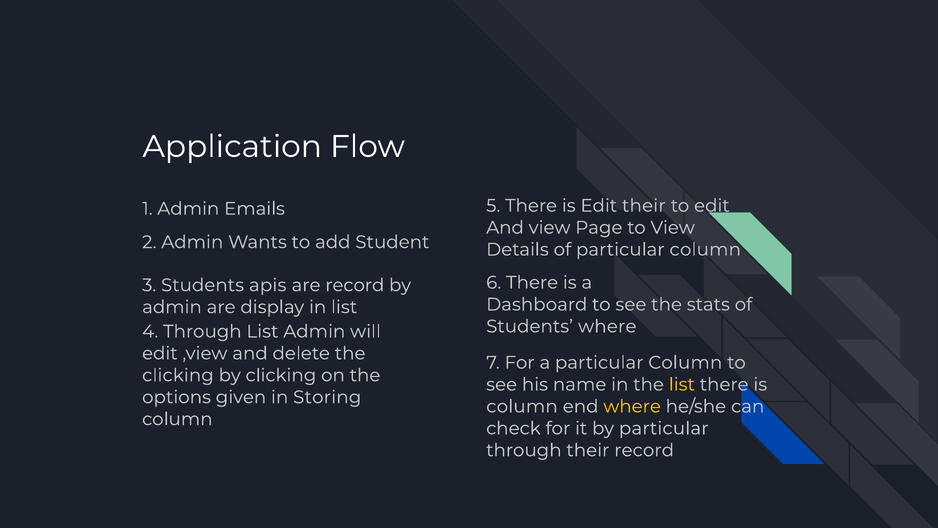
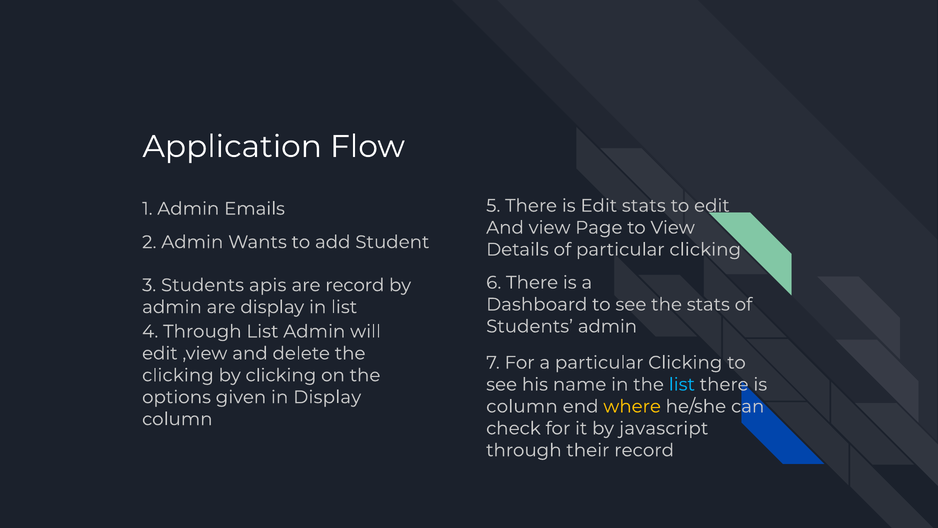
Edit their: their -> stats
of particular column: column -> clicking
Students where: where -> admin
a particular Column: Column -> Clicking
list at (682, 384) colour: yellow -> light blue
in Storing: Storing -> Display
by particular: particular -> javascript
